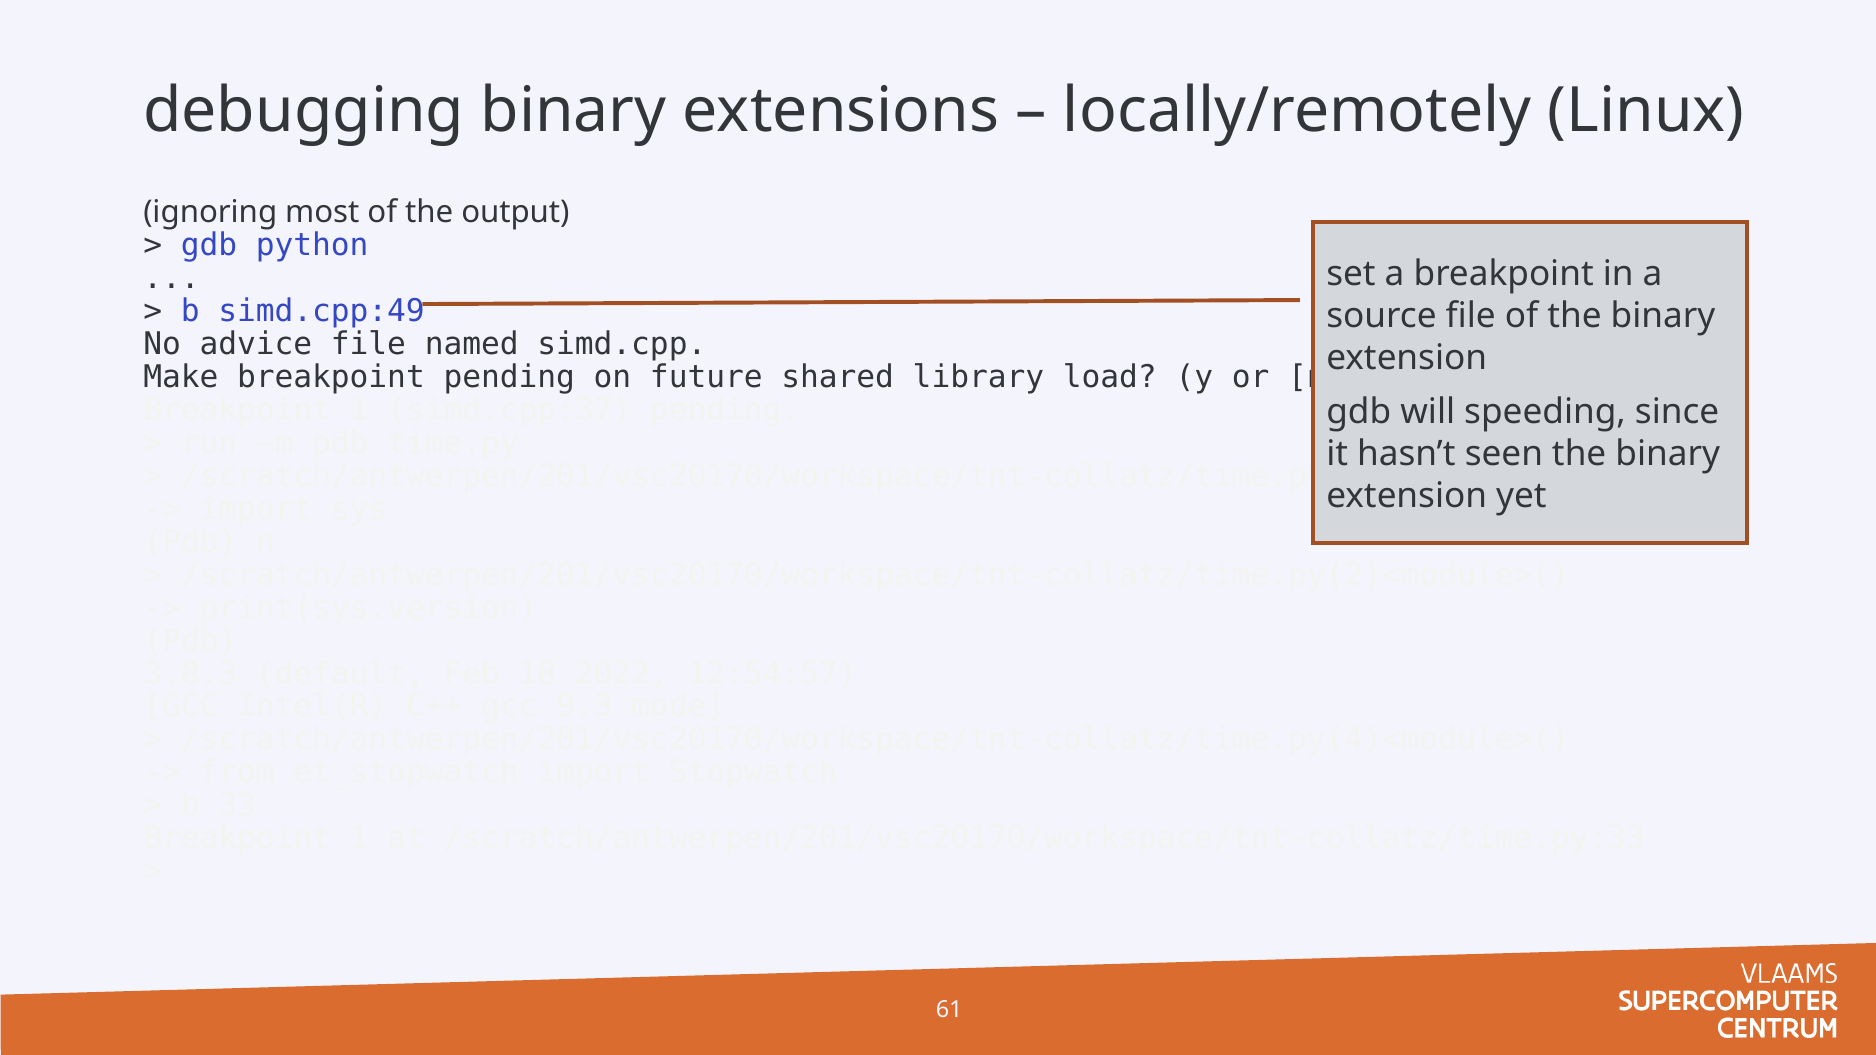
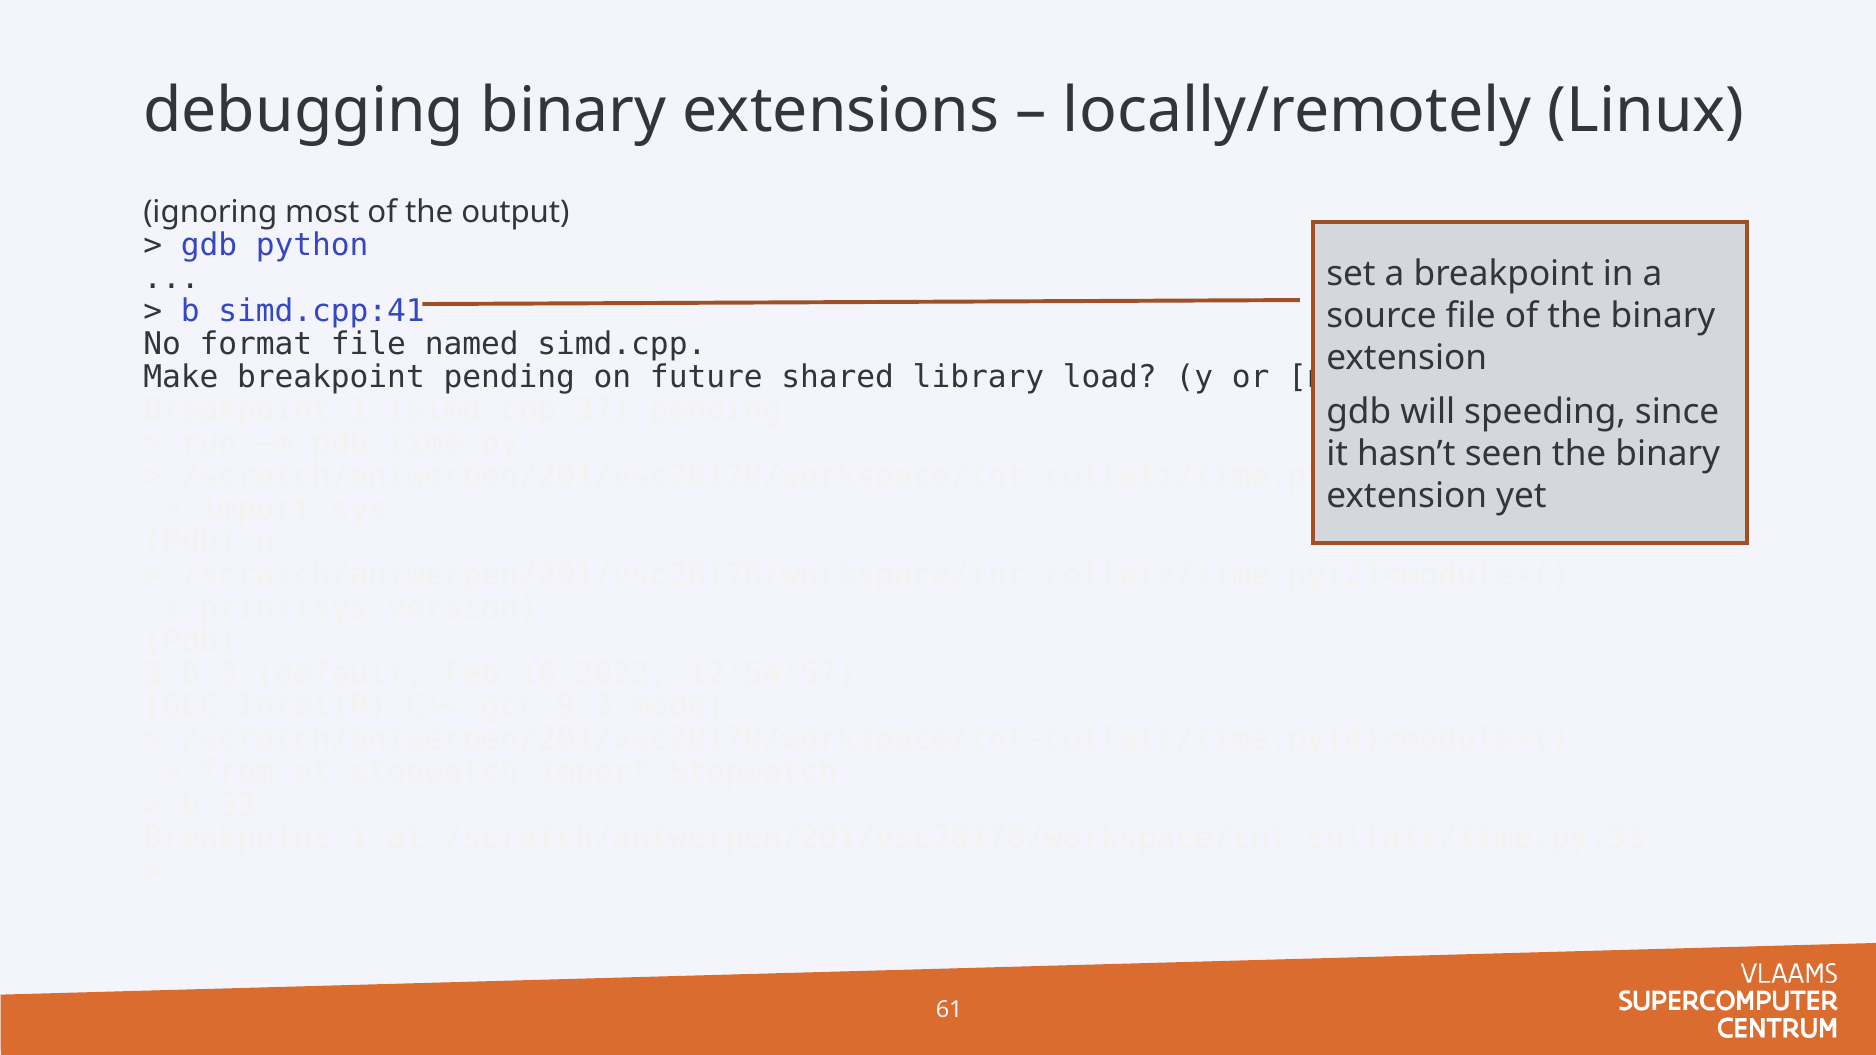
simd.cpp:49: simd.cpp:49 -> simd.cpp:41
advice: advice -> format
